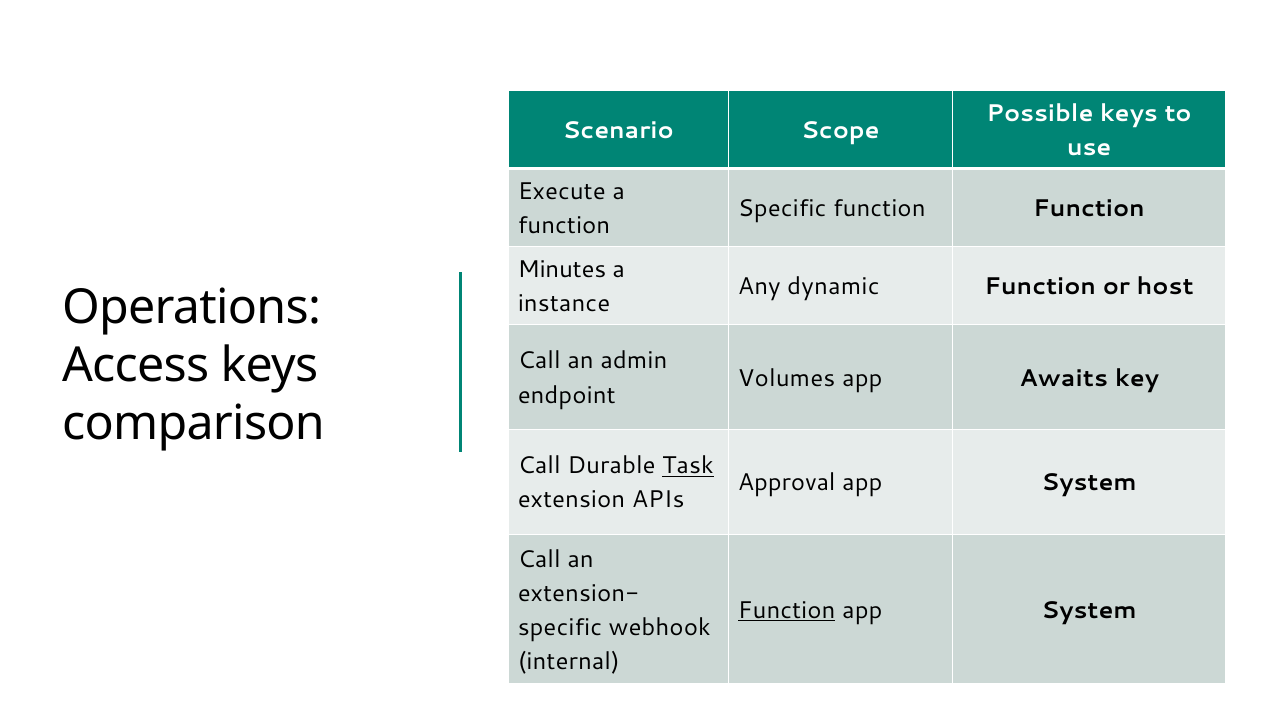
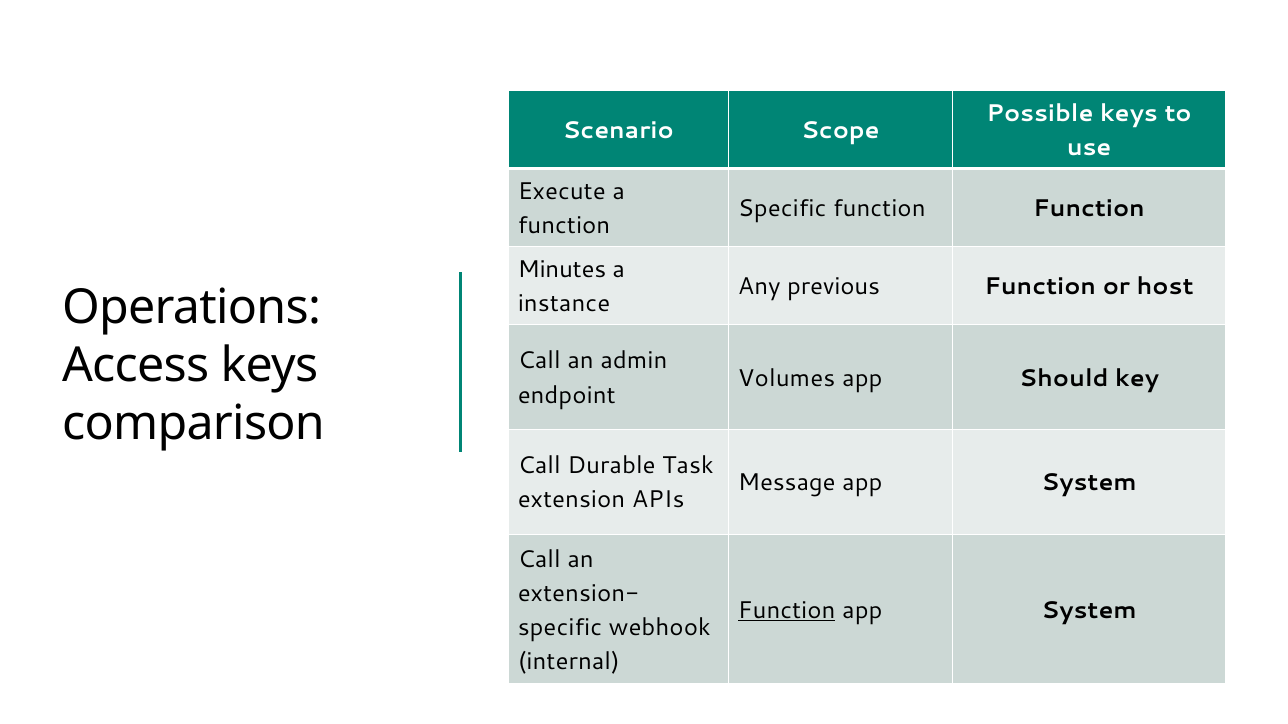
dynamic: dynamic -> previous
Awaits: Awaits -> Should
Task underline: present -> none
Approval: Approval -> Message
